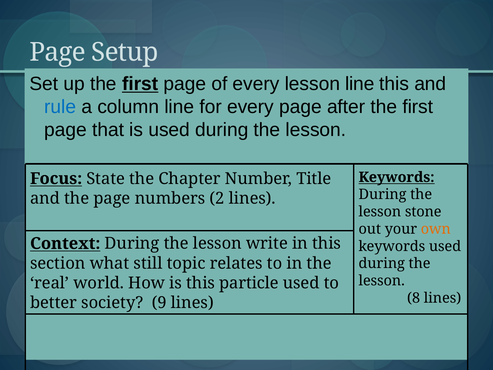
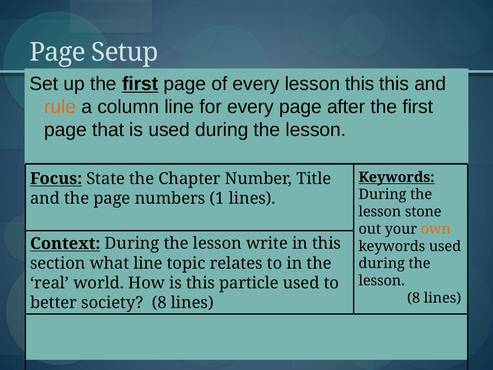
lesson line: line -> this
rule colour: blue -> orange
2: 2 -> 1
what still: still -> line
society 9: 9 -> 8
